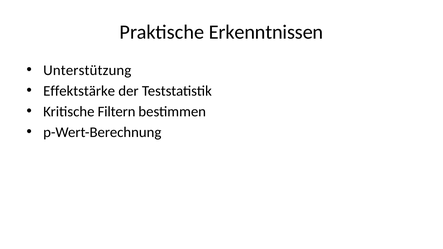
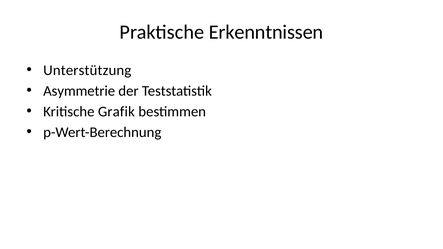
Effektstärke: Effektstärke -> Asymmetrie
Filtern: Filtern -> Grafik
